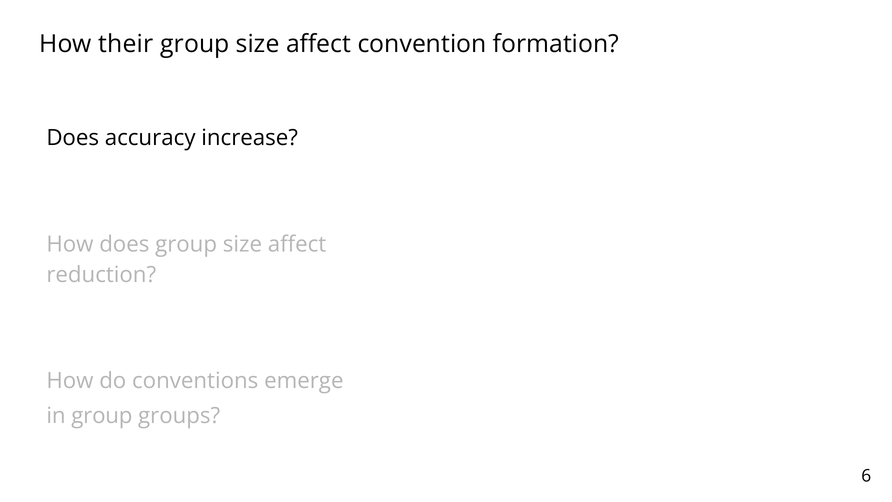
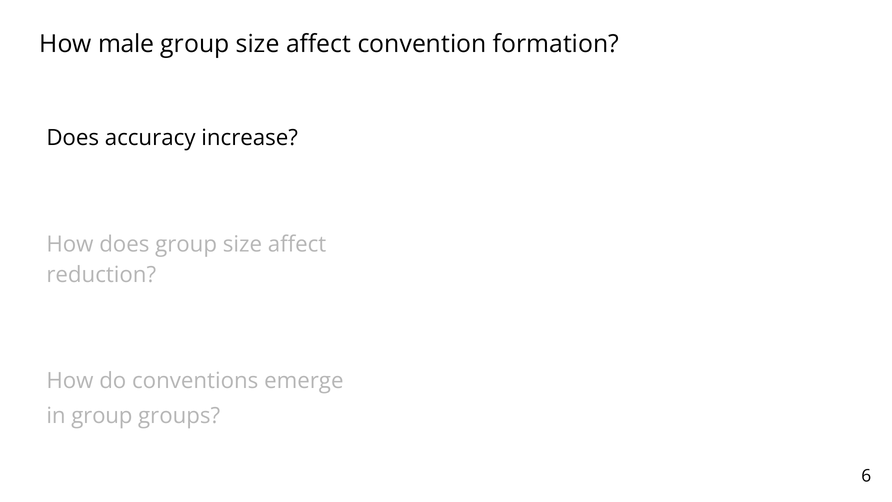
their: their -> male
